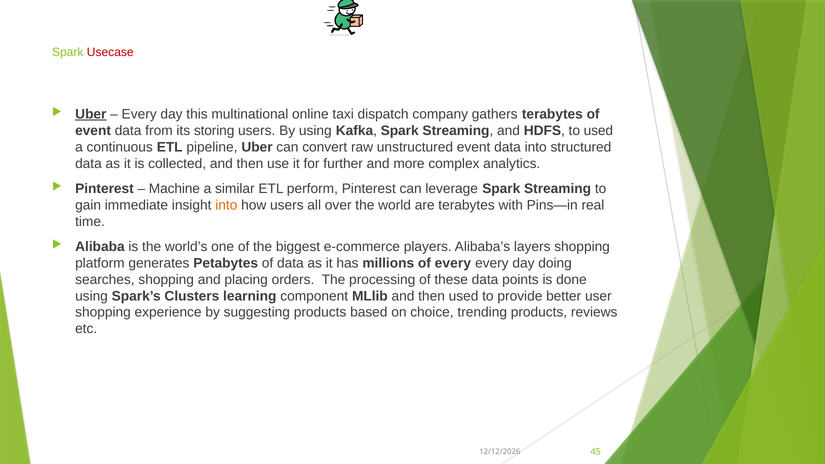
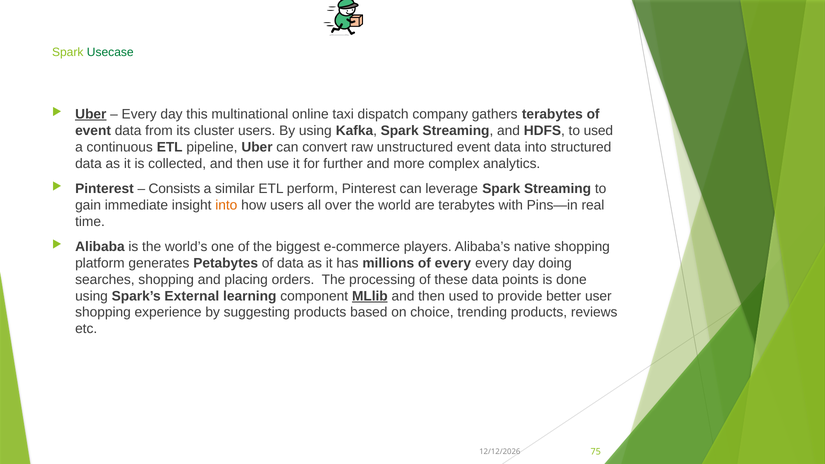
Usecase colour: red -> green
storing: storing -> cluster
Machine: Machine -> Consists
layers: layers -> native
Clusters: Clusters -> External
MLlib underline: none -> present
45: 45 -> 75
